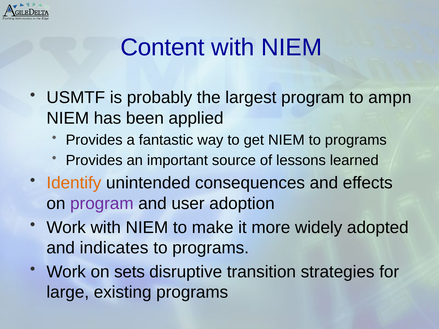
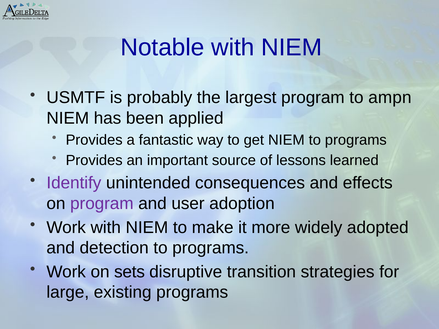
Content: Content -> Notable
Identify colour: orange -> purple
indicates: indicates -> detection
